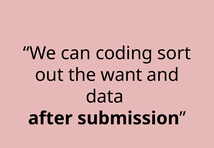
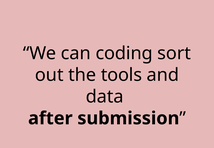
want: want -> tools
